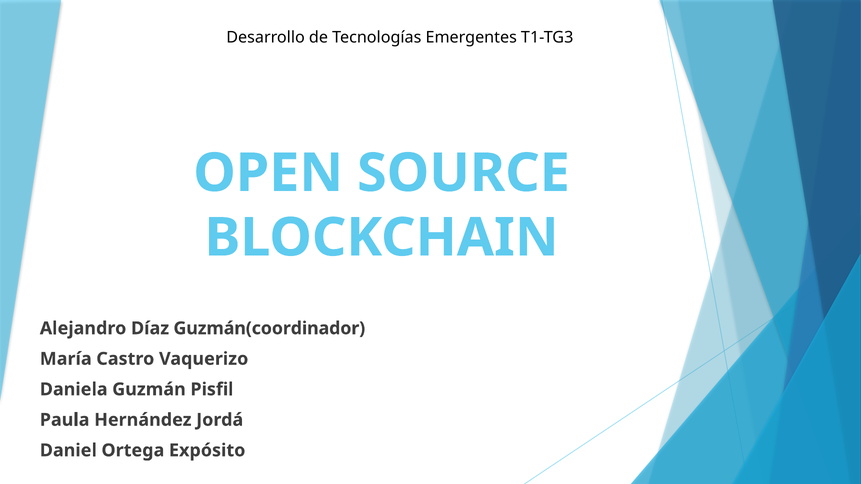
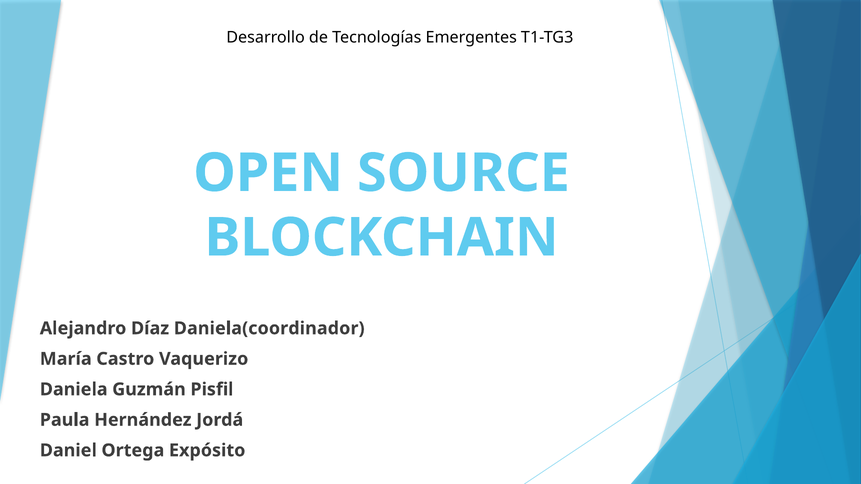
Guzmán(coordinador: Guzmán(coordinador -> Daniela(coordinador
